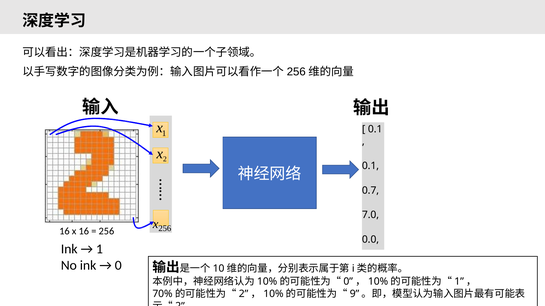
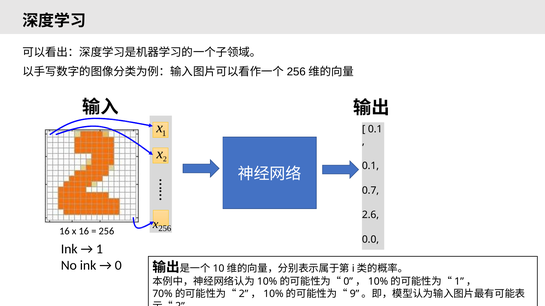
7.0: 7.0 -> 2.6
